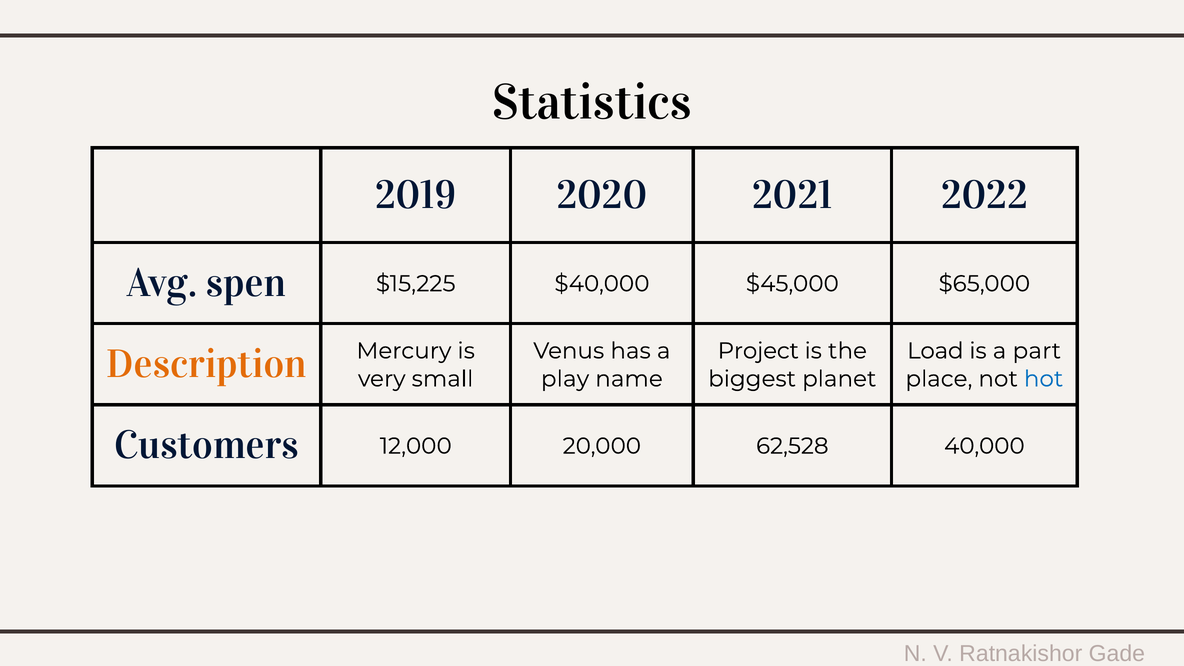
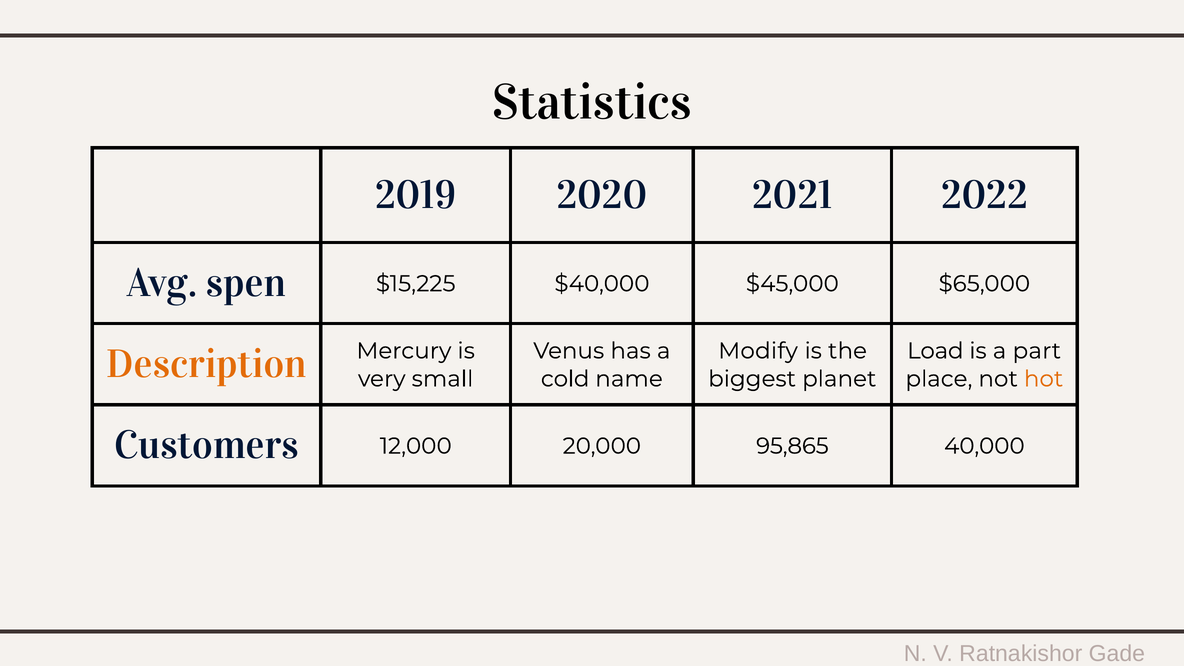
Project: Project -> Modify
play: play -> cold
hot colour: blue -> orange
62,528: 62,528 -> 95,865
